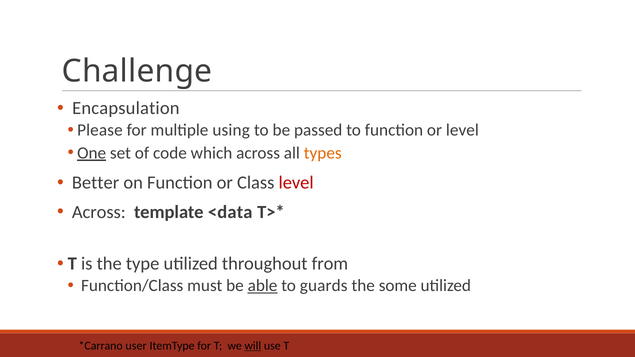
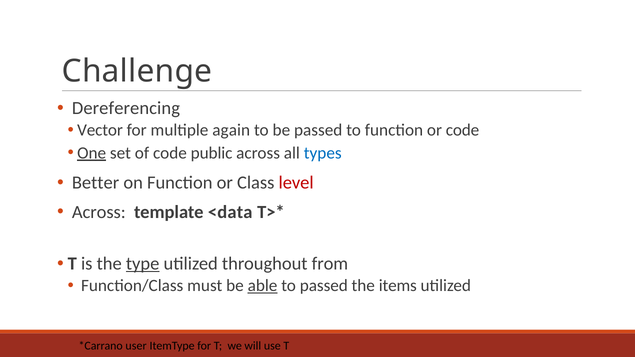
Encapsulation: Encapsulation -> Dereferencing
Please: Please -> Vector
using: using -> again
or level: level -> code
which: which -> public
types colour: orange -> blue
type underline: none -> present
to guards: guards -> passed
some: some -> items
will underline: present -> none
